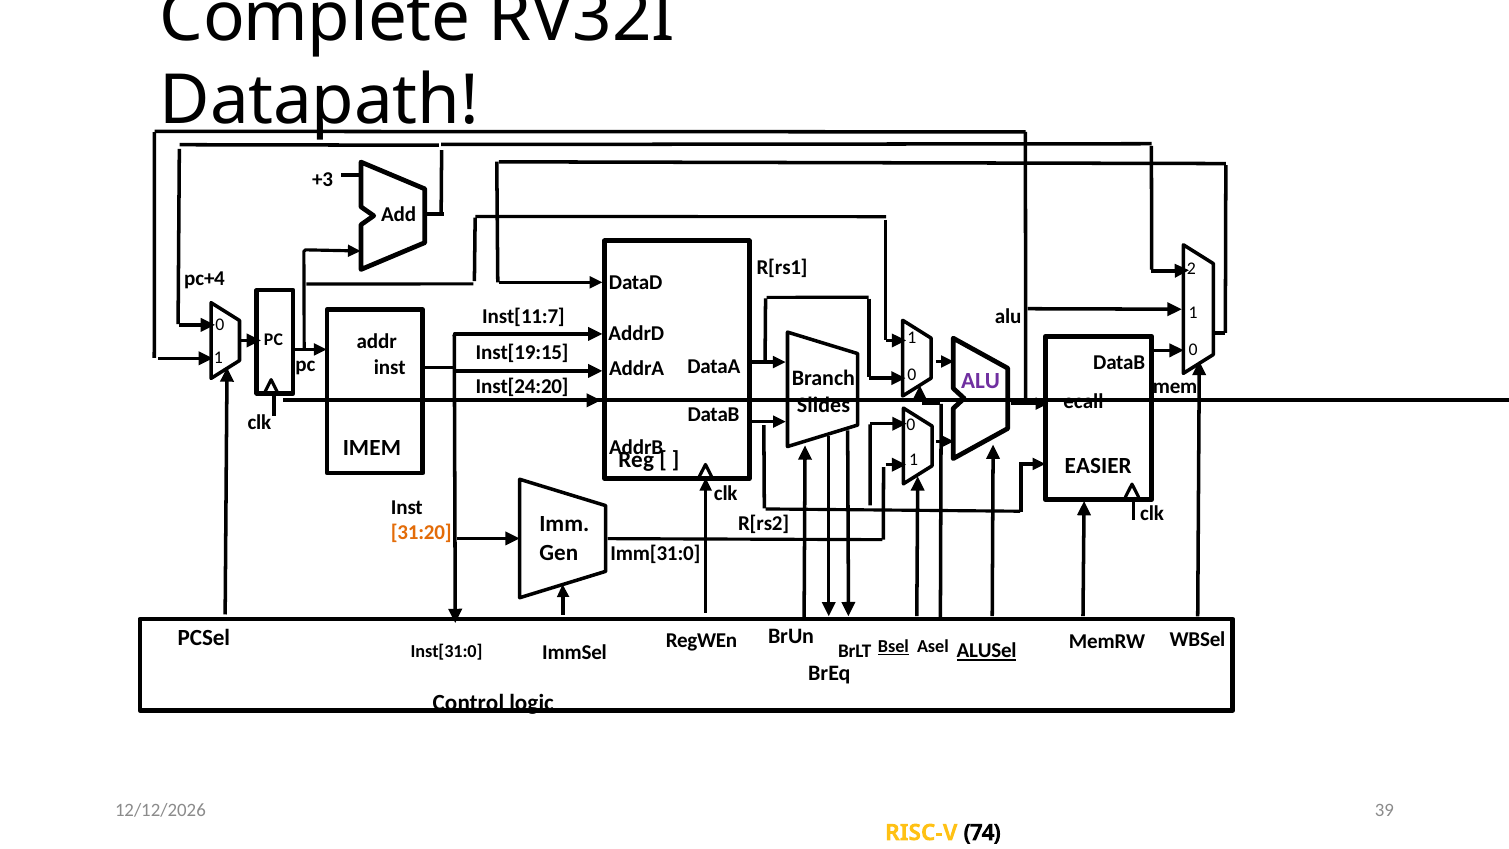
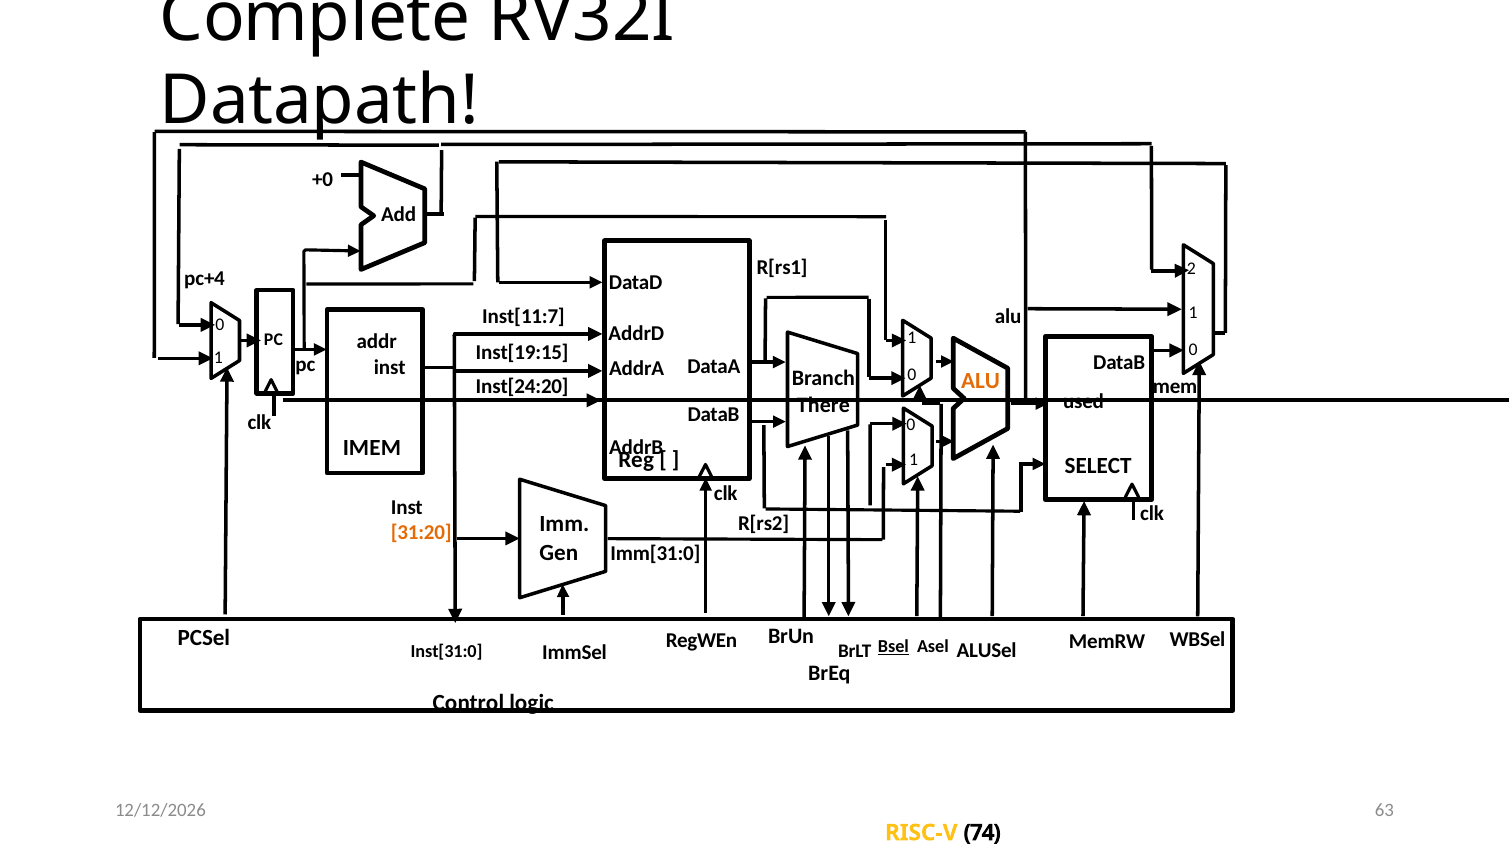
+3: +3 -> +0
ALU at (981, 381) colour: purple -> orange
ecall: ecall -> used
Slides: Slides -> There
EASIER: EASIER -> SELECT
ALUSel underline: present -> none
39: 39 -> 63
